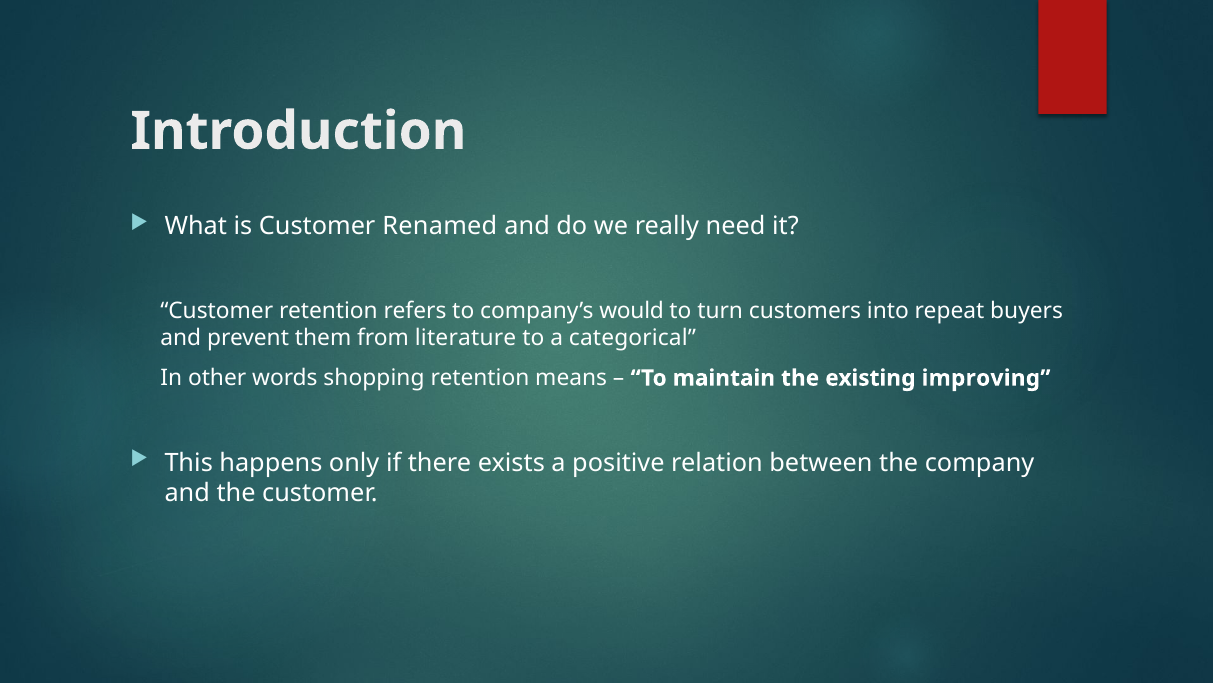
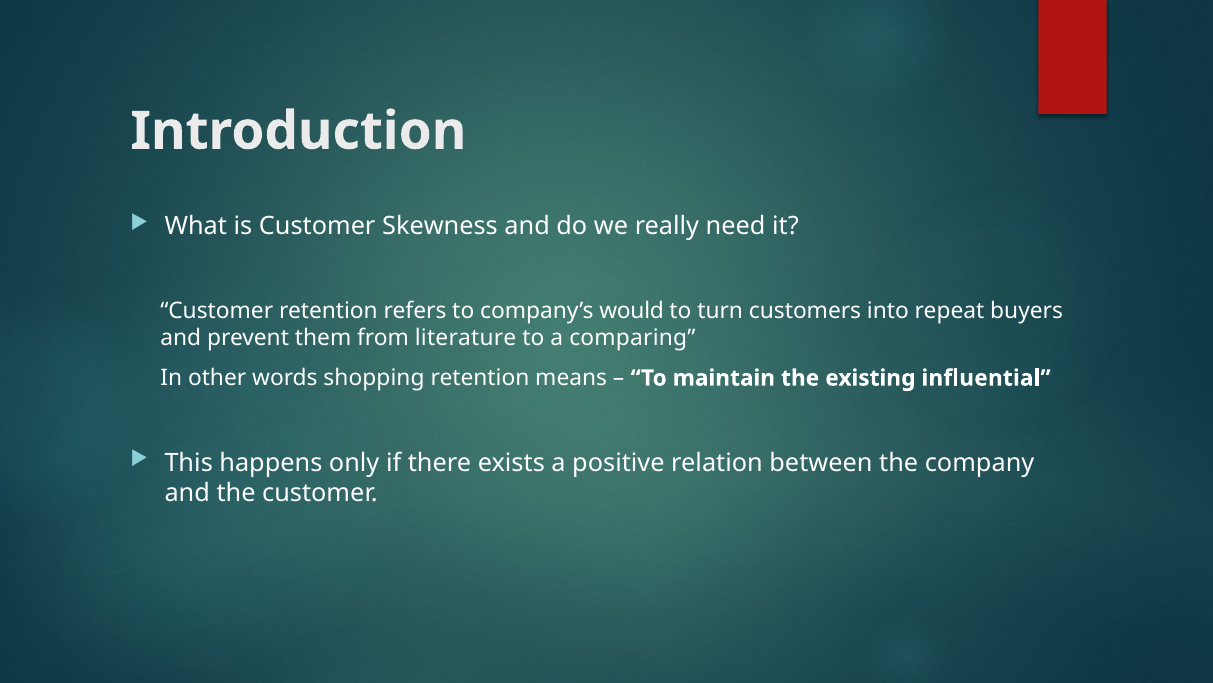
Renamed: Renamed -> Skewness
categorical: categorical -> comparing
improving: improving -> influential
